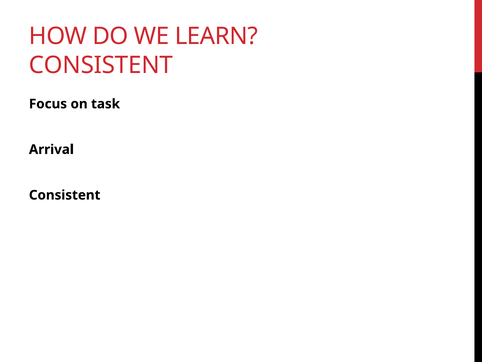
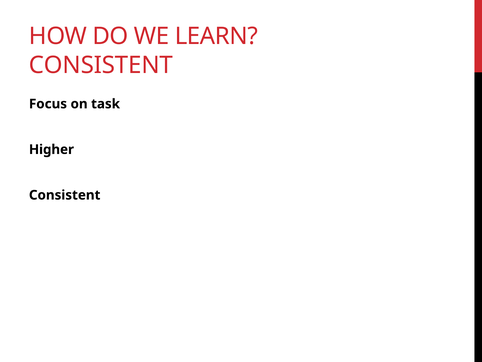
Arrival: Arrival -> Higher
